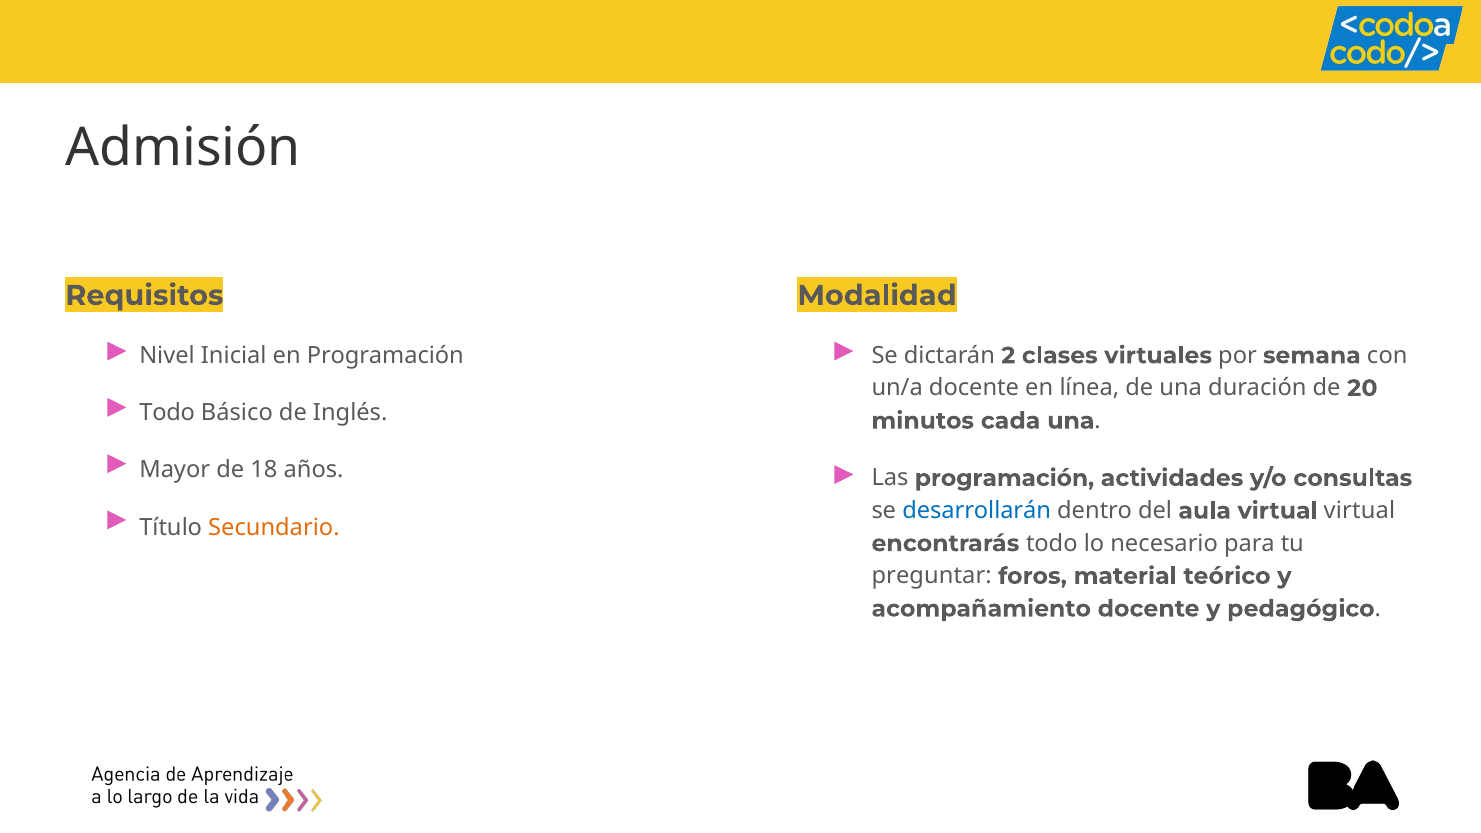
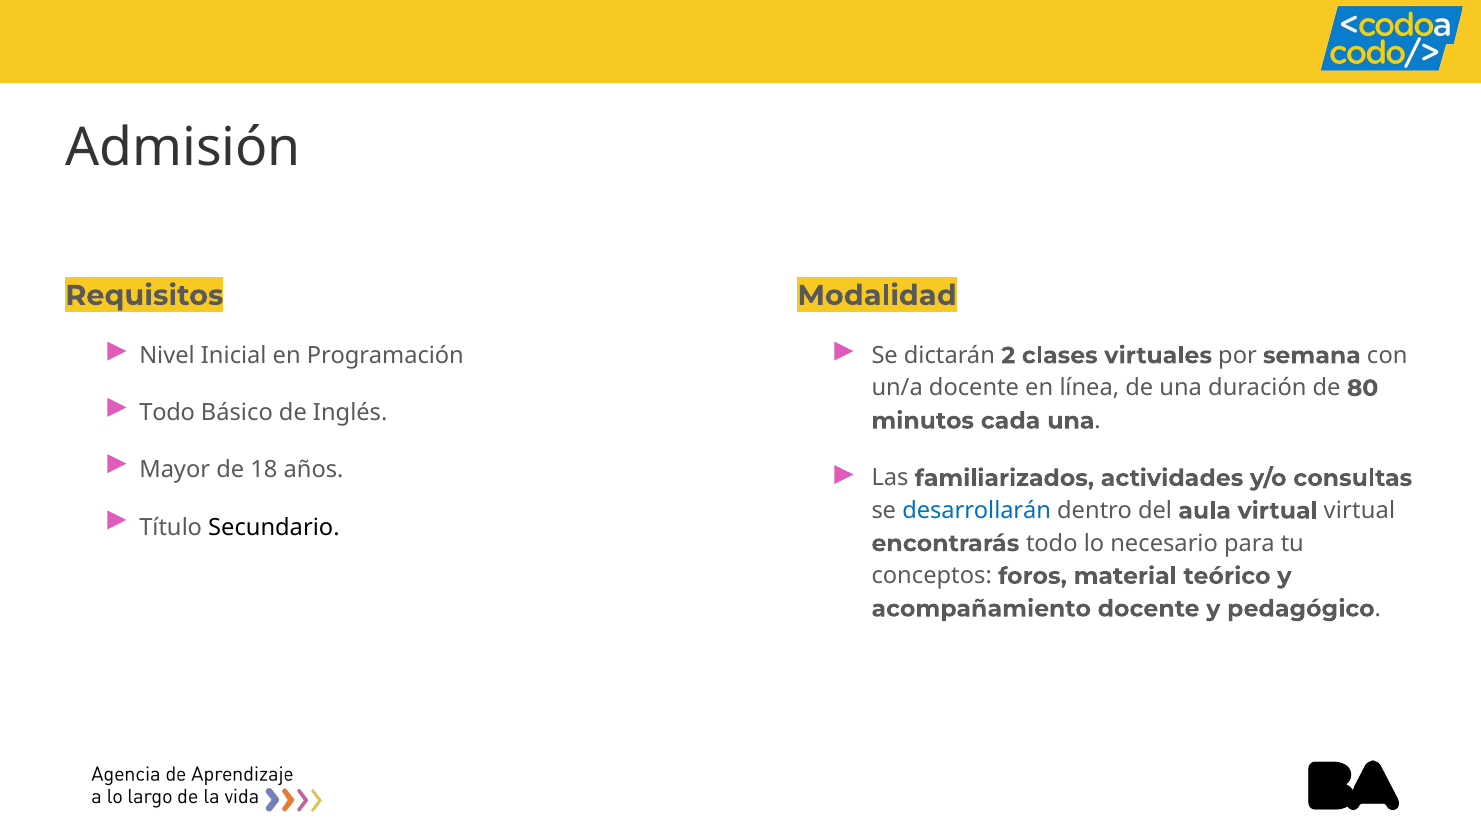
20: 20 -> 80
Las programación: programación -> familiarizados
Secundario colour: orange -> black
preguntar: preguntar -> conceptos
